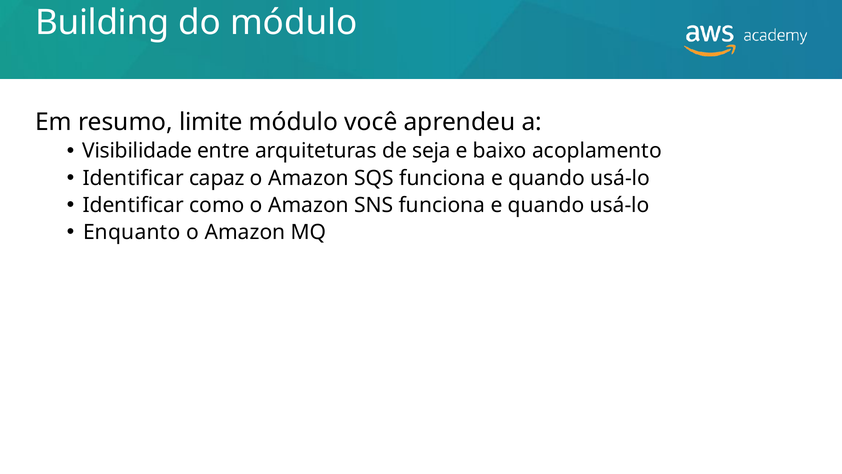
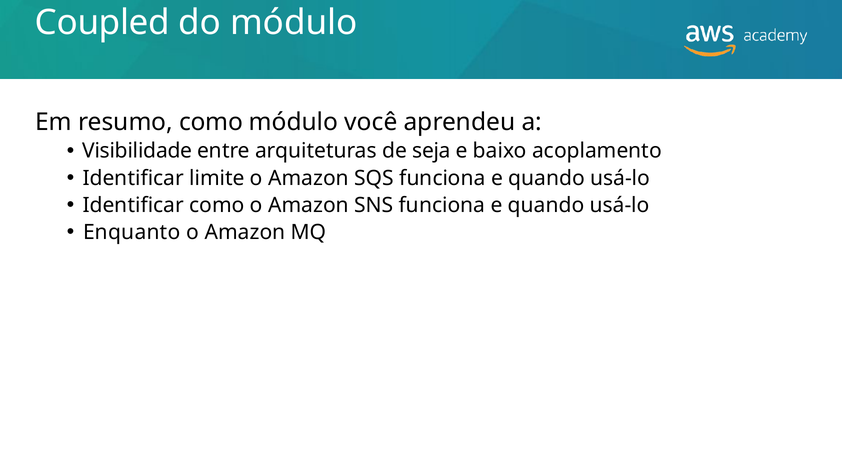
Building: Building -> Coupled
resumo limite: limite -> como
capaz: capaz -> limite
